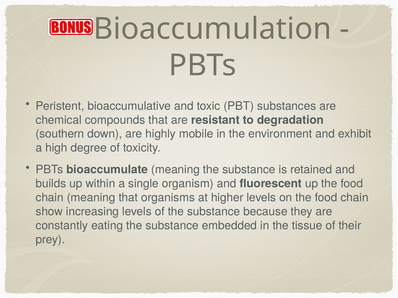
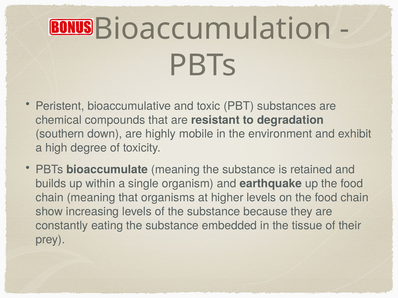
fluorescent: fluorescent -> earthquake
